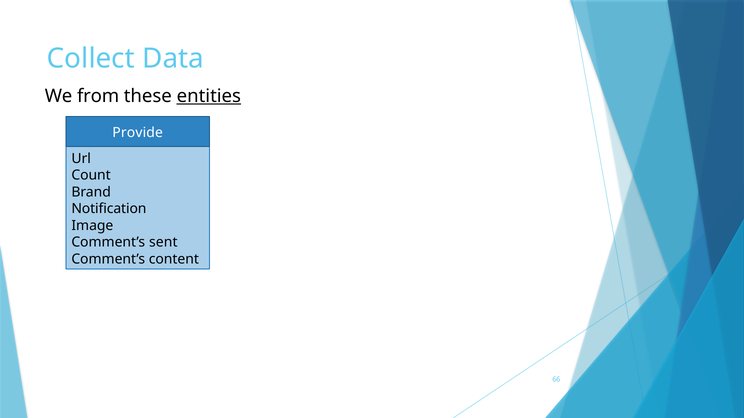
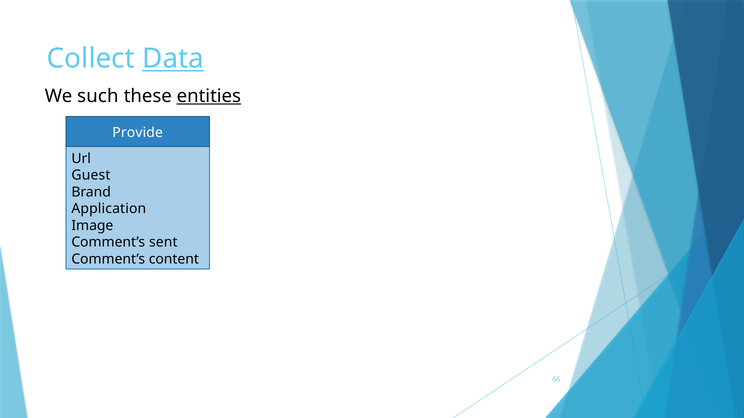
Data underline: none -> present
from: from -> such
Count: Count -> Guest
Notification: Notification -> Application
